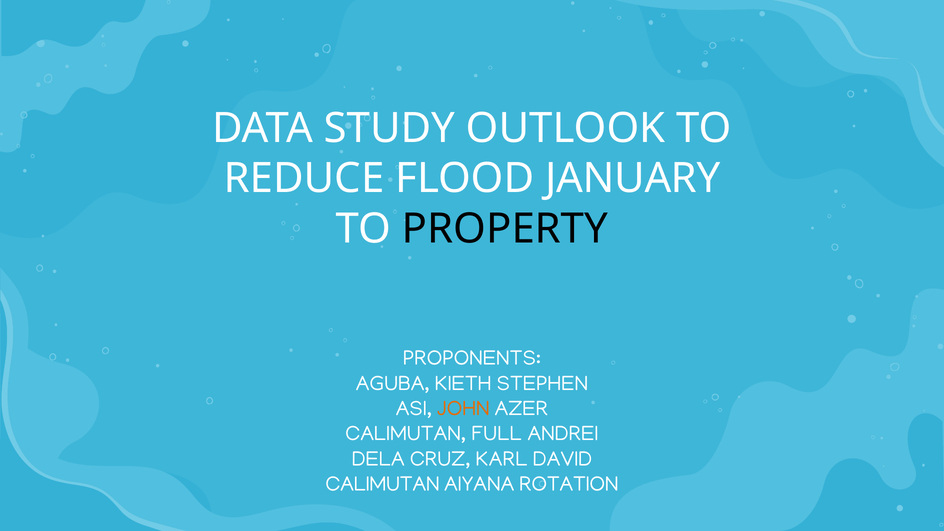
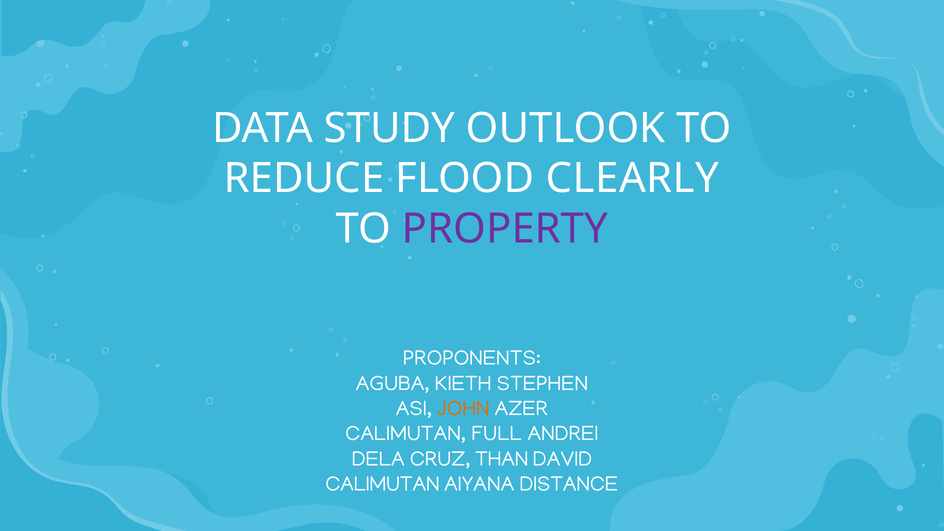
JANUARY: JANUARY -> CLEARLY
PROPERTY colour: black -> purple
KARL: KARL -> THAN
ROTATION: ROTATION -> DISTANCE
